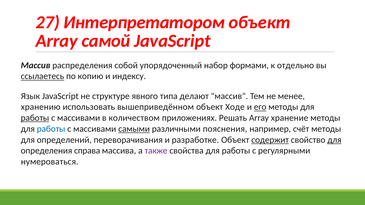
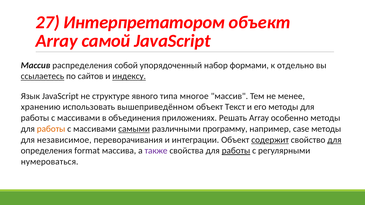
копию: копию -> сайтов
индексу underline: none -> present
делают: делают -> многое
Ходе: Ходе -> Текст
его underline: present -> none
работы at (35, 118) underline: present -> none
количеством: количеством -> объединения
хранение: хранение -> особенно
работы at (51, 129) colour: blue -> orange
пояснения: пояснения -> программу
счёт: счёт -> case
определений: определений -> независимое
разработке: разработке -> интеграции
справа: справа -> format
работы at (236, 151) underline: none -> present
